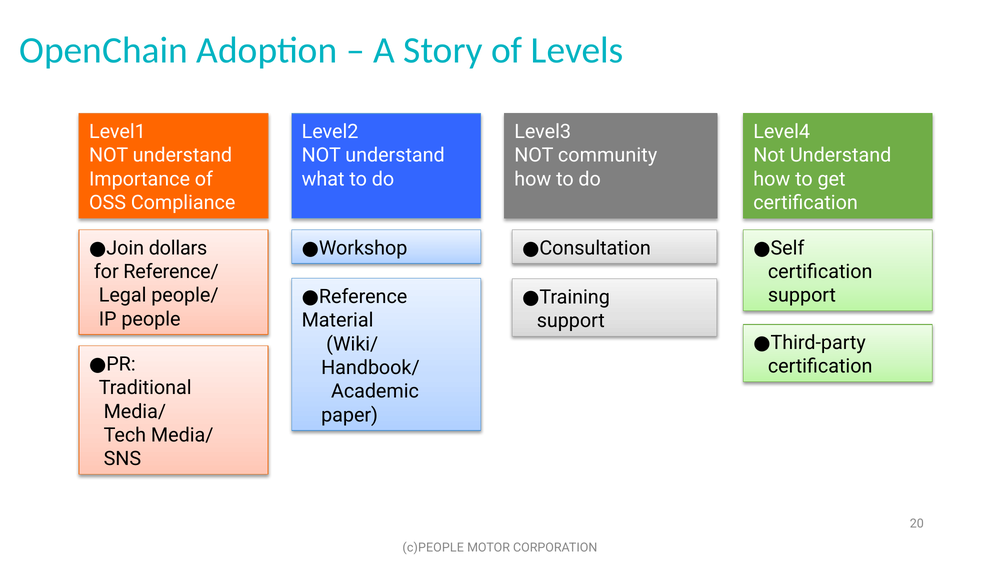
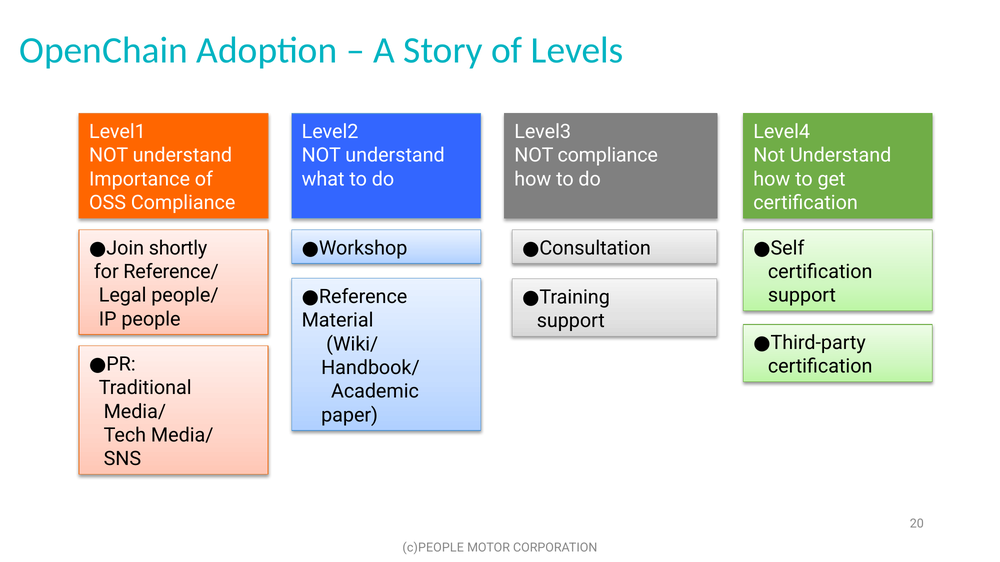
NOT community: community -> compliance
dollars: dollars -> shortly
